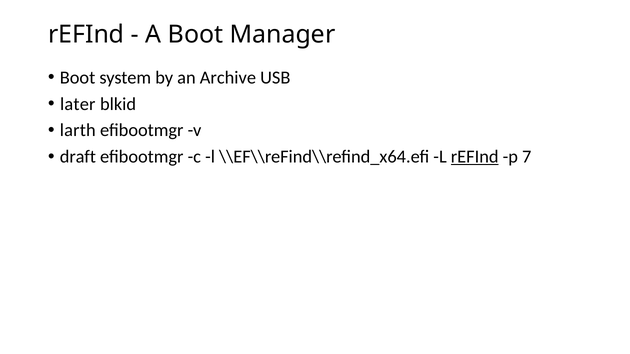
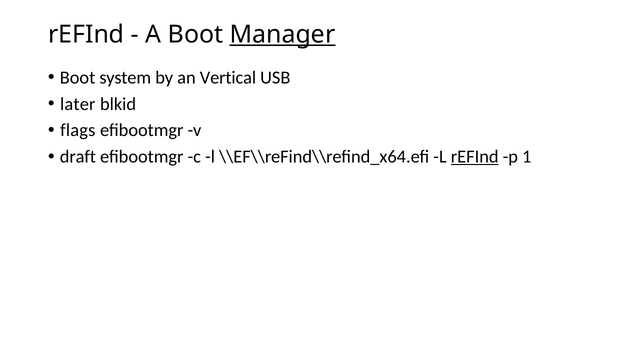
Manager underline: none -> present
Archive: Archive -> Vertical
larth: larth -> flags
7: 7 -> 1
